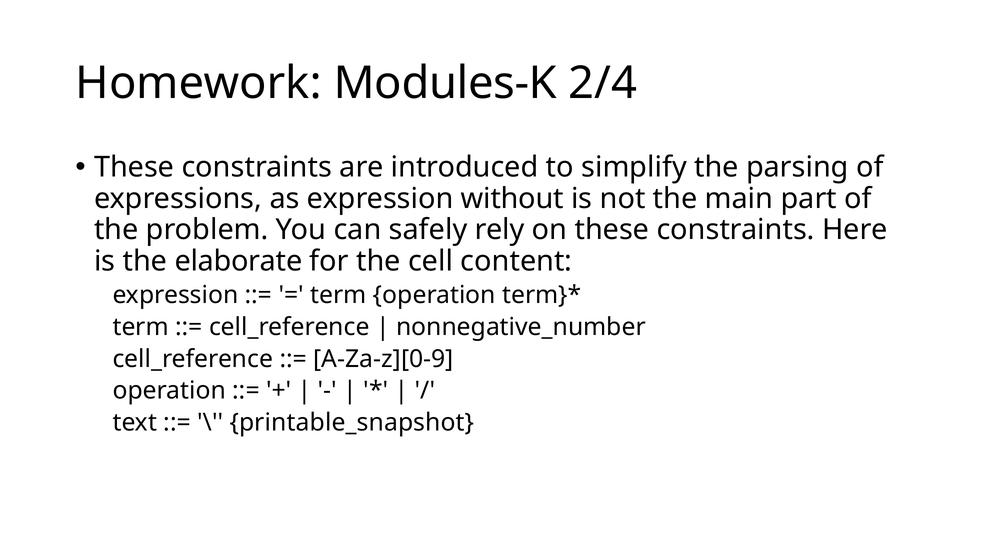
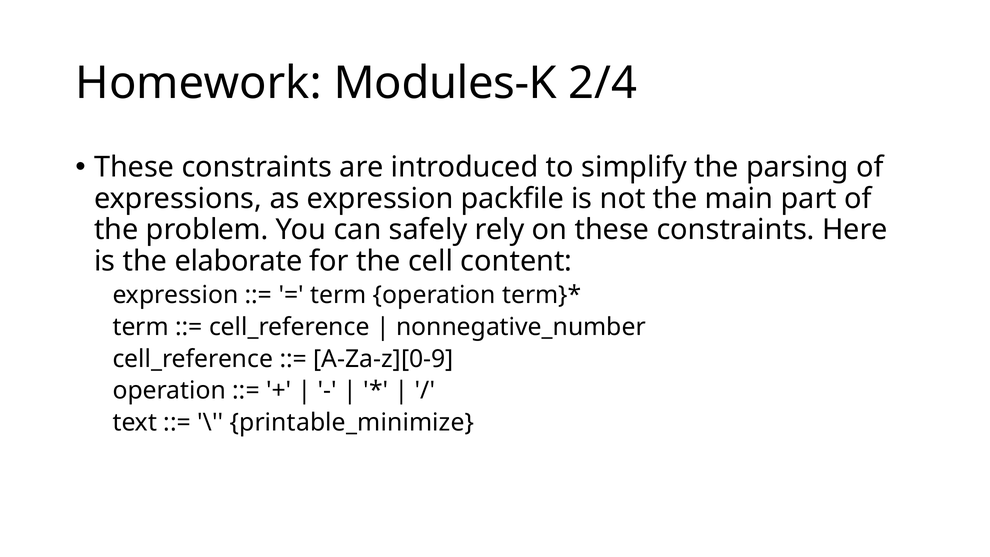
without: without -> packfile
printable_snapshot: printable_snapshot -> printable_minimize
